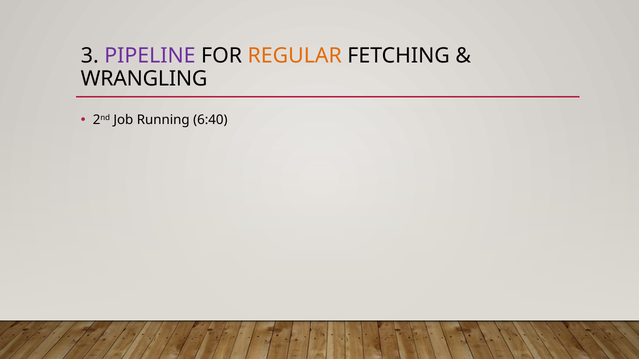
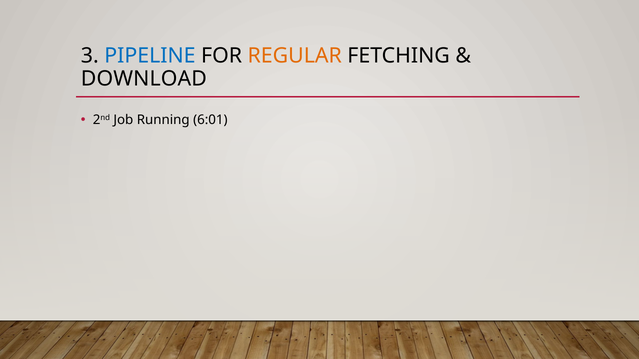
PIPELINE colour: purple -> blue
WRANGLING: WRANGLING -> DOWNLOAD
6:40: 6:40 -> 6:01
